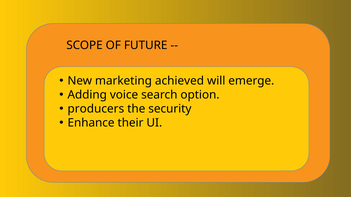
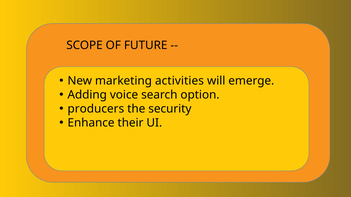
achieved: achieved -> activities
